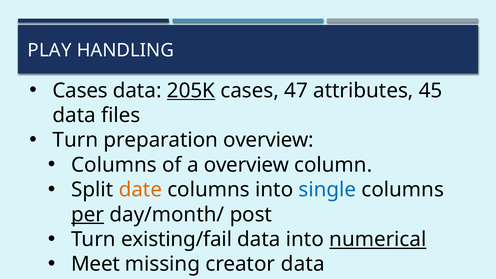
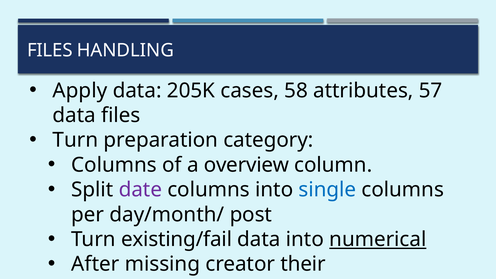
PLAY at (50, 50): PLAY -> FILES
Cases at (80, 91): Cases -> Apply
205K underline: present -> none
47: 47 -> 58
45: 45 -> 57
preparation overview: overview -> category
date colour: orange -> purple
per underline: present -> none
Meet at (95, 264): Meet -> After
creator data: data -> their
